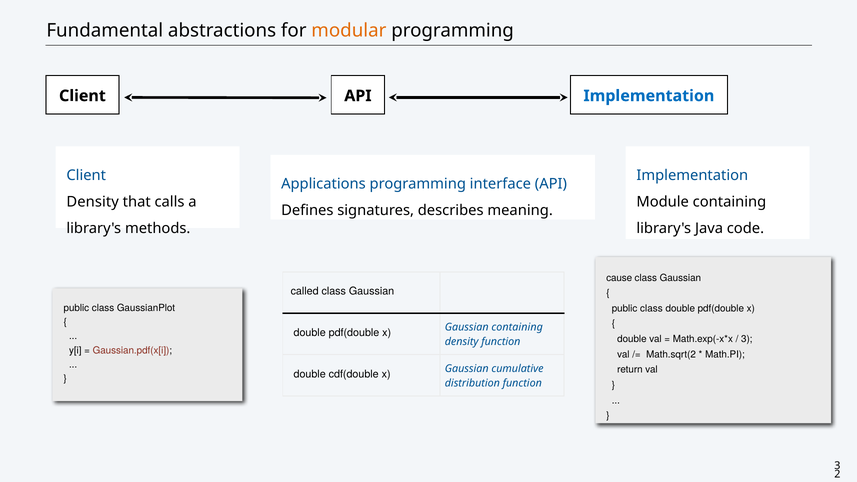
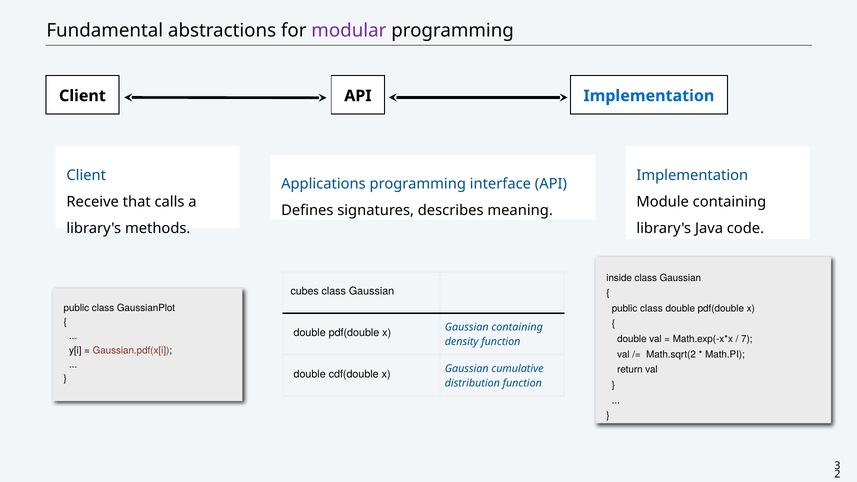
modular colour: orange -> purple
Density at (93, 202): Density -> Receive
cause: cause -> inside
called: called -> cubes
3 at (747, 339): 3 -> 7
